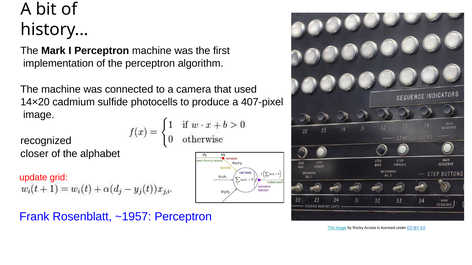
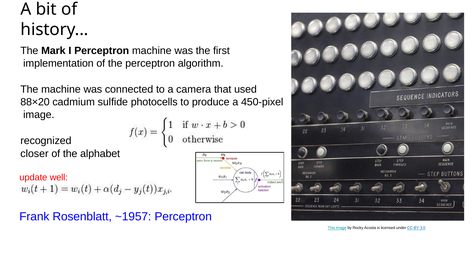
14×20: 14×20 -> 88×20
407-pixel: 407-pixel -> 450-pixel
grid: grid -> well
